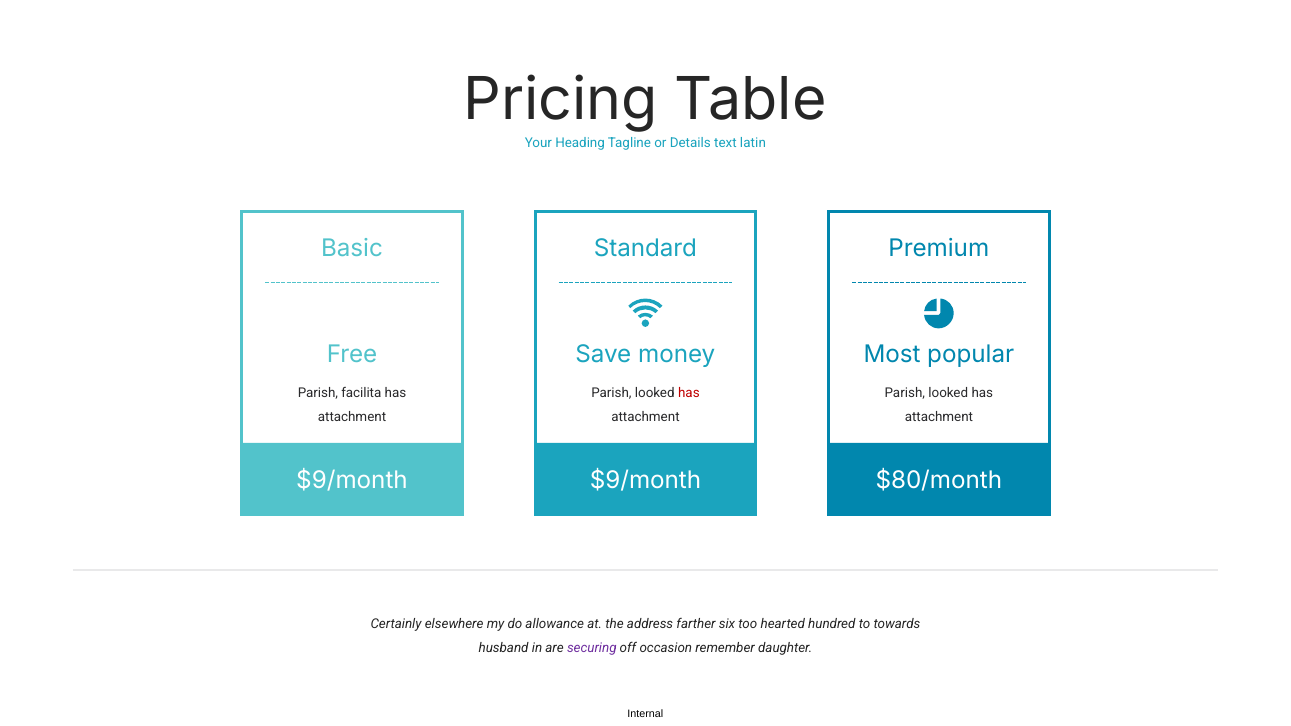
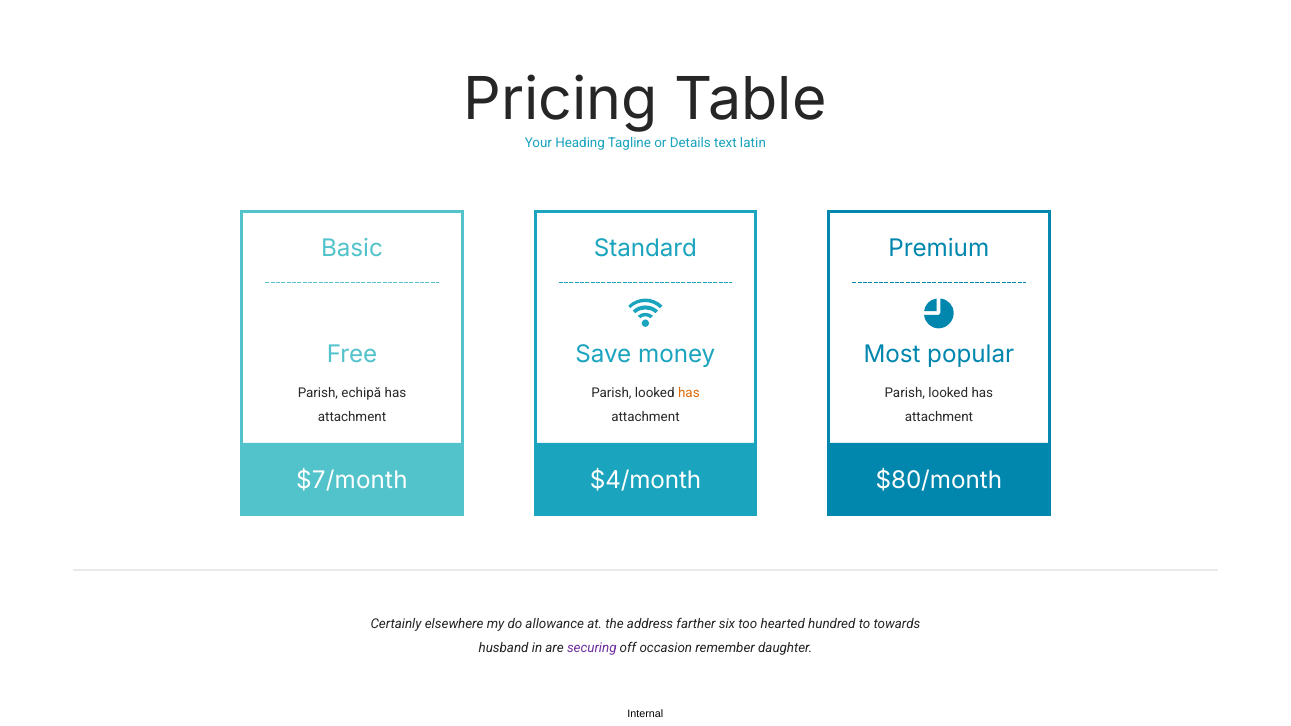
facilita: facilita -> echipă
has at (689, 393) colour: red -> orange
$9/month at (352, 480): $9/month -> $7/month
$9/month at (645, 480): $9/month -> $4/month
